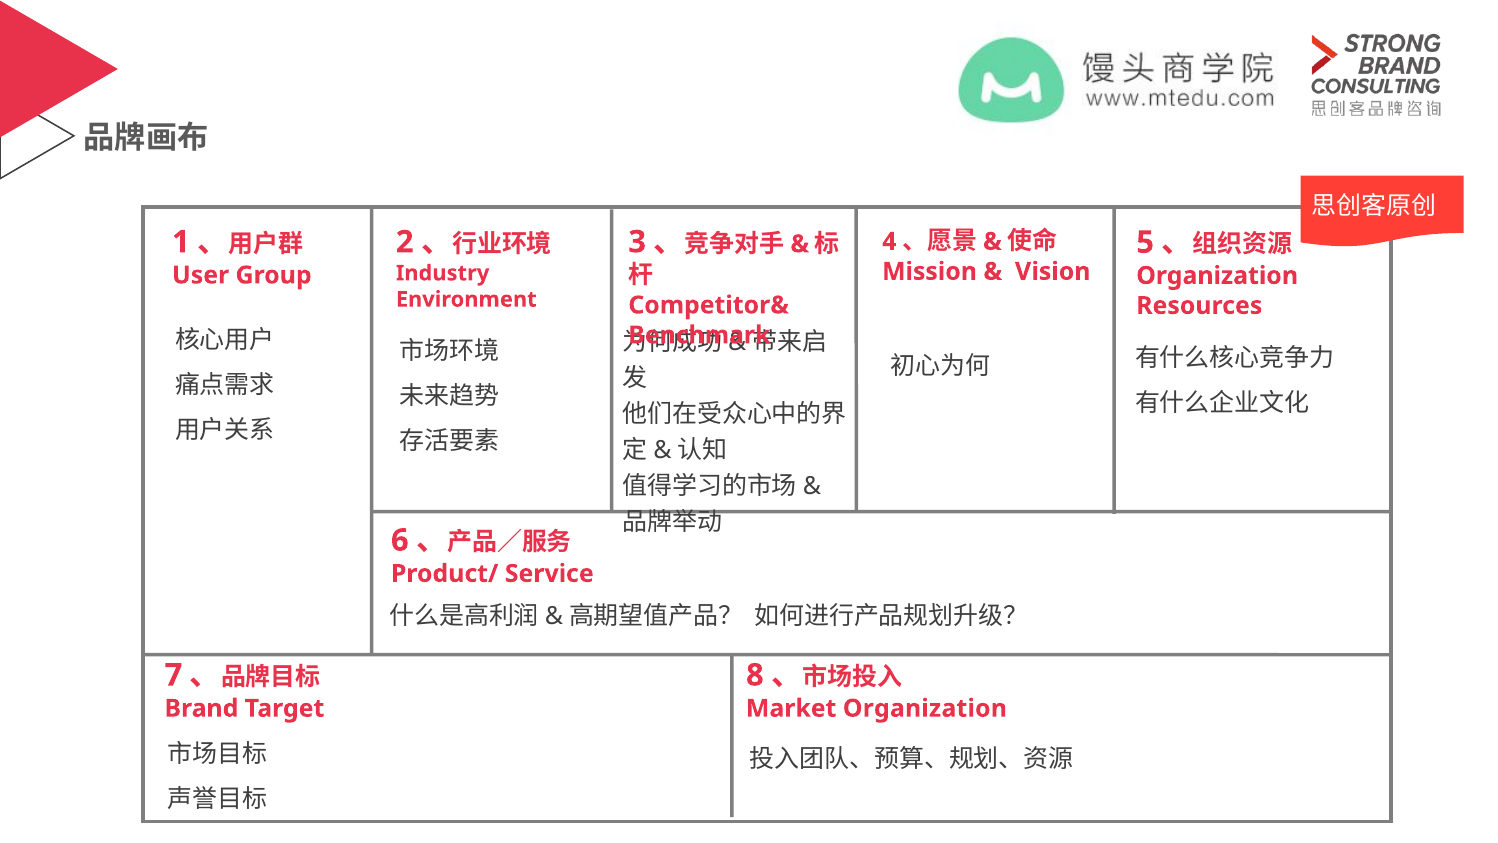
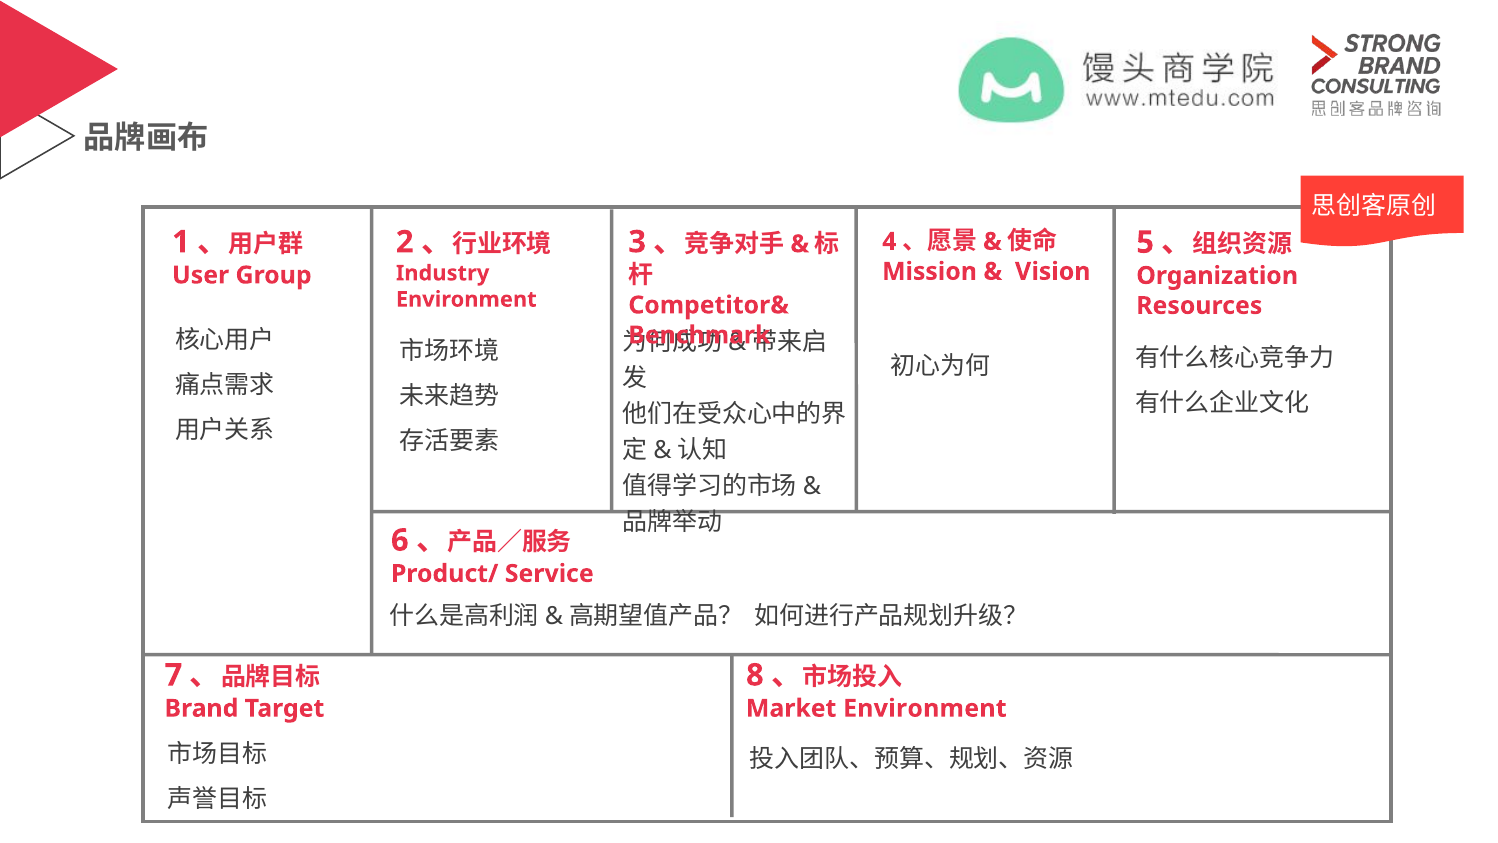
Market Organization: Organization -> Environment
